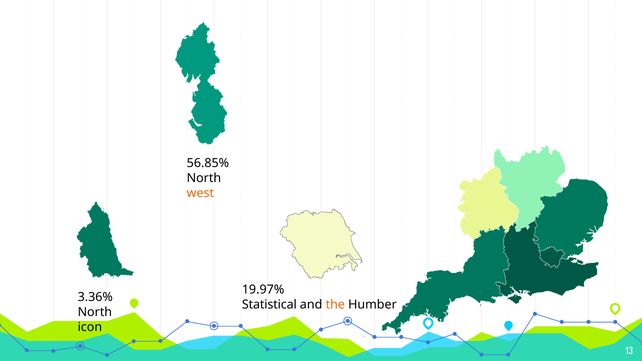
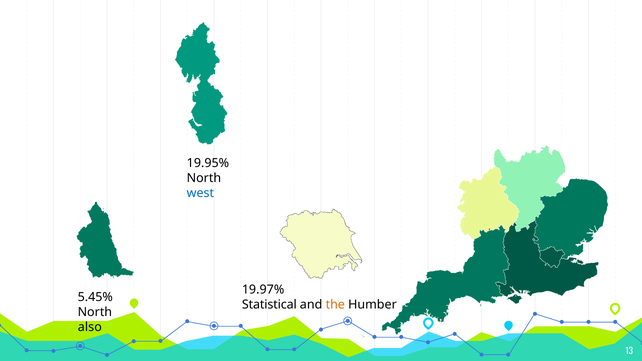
56.85%: 56.85% -> 19.95%
west colour: orange -> blue
3.36%: 3.36% -> 5.45%
icon: icon -> also
